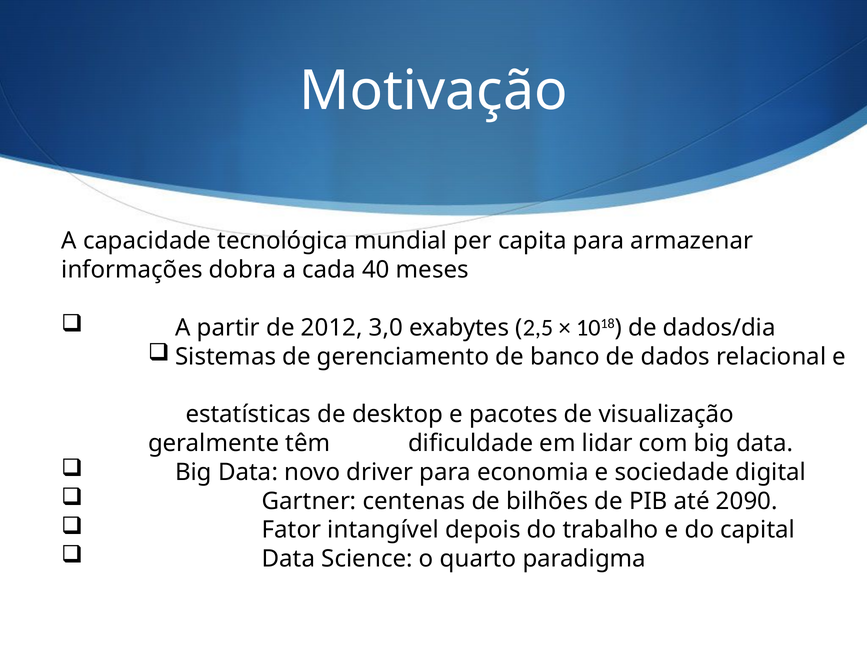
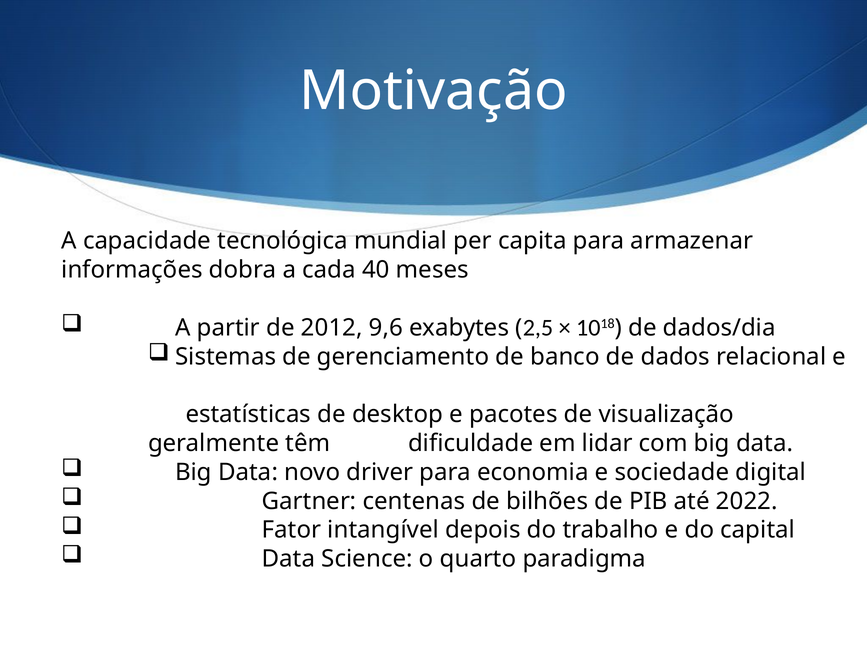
3,0: 3,0 -> 9,6
2090: 2090 -> 2022
